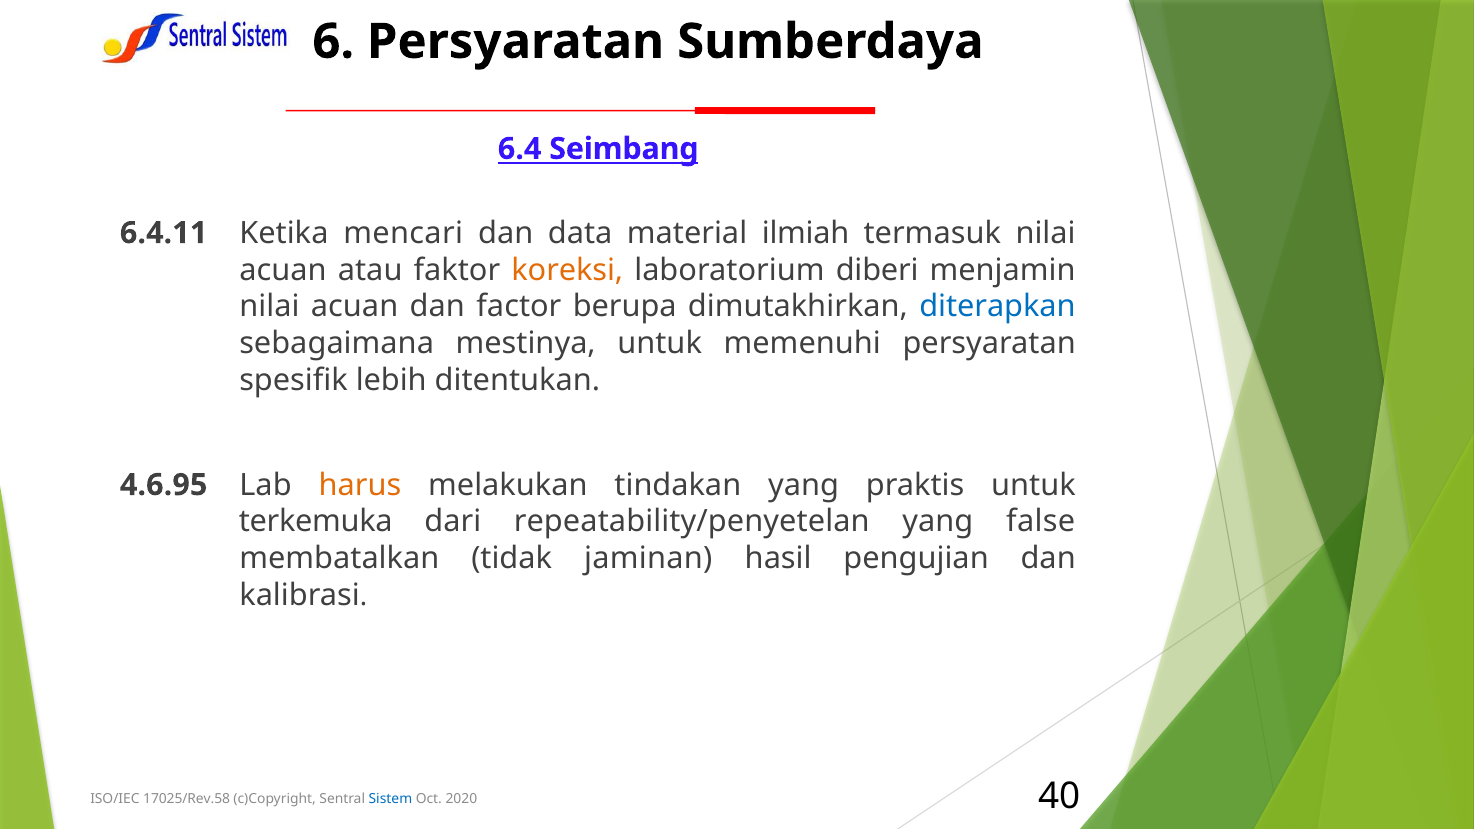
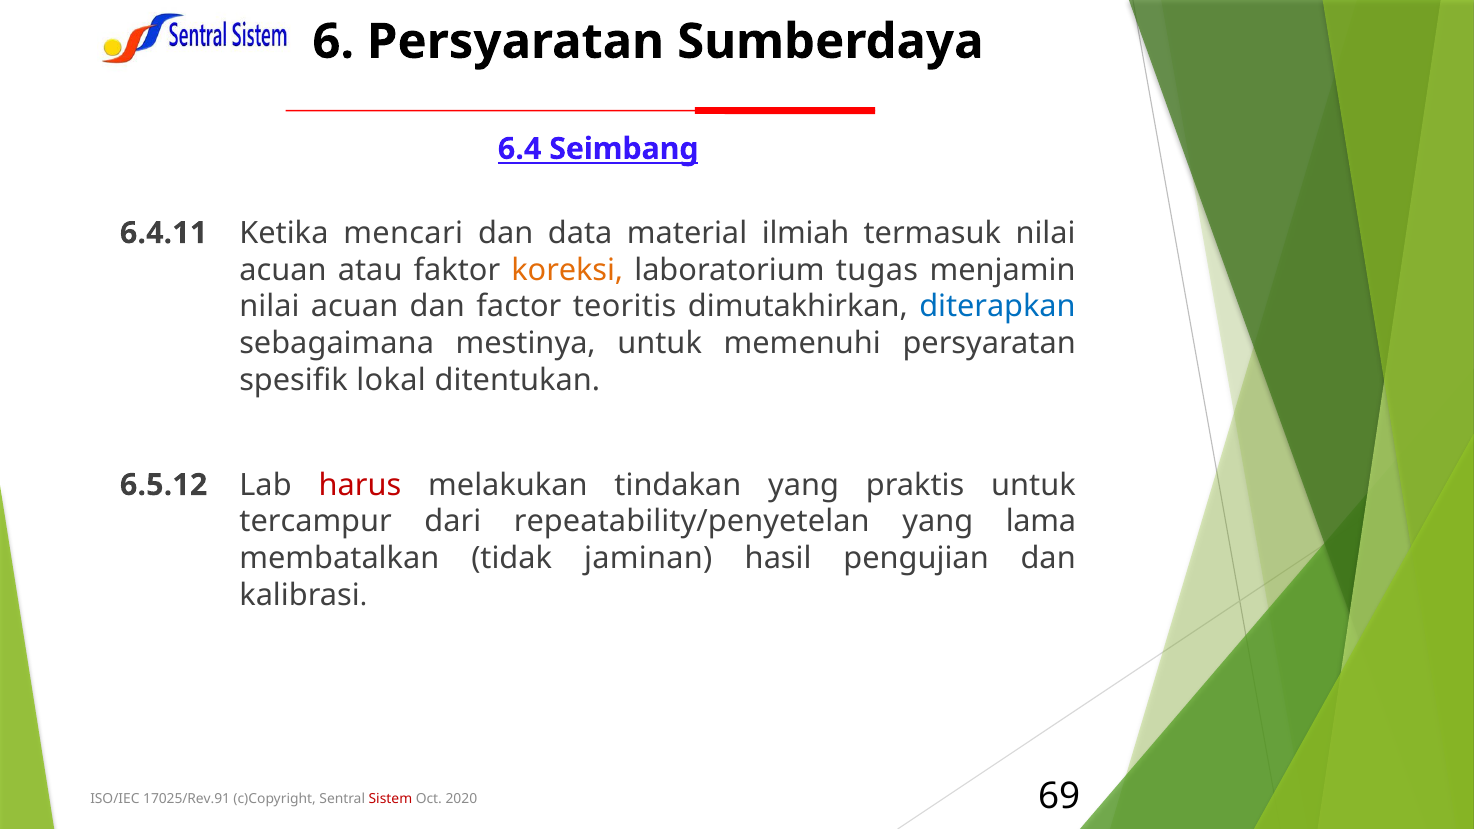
diberi: diberi -> tugas
berupa: berupa -> teoritis
lebih: lebih -> lokal
4.6.95: 4.6.95 -> 6.5.12
harus colour: orange -> red
terkemuka: terkemuka -> tercampur
false: false -> lama
17025/Rev.58: 17025/Rev.58 -> 17025/Rev.91
Sistem colour: blue -> red
40: 40 -> 69
